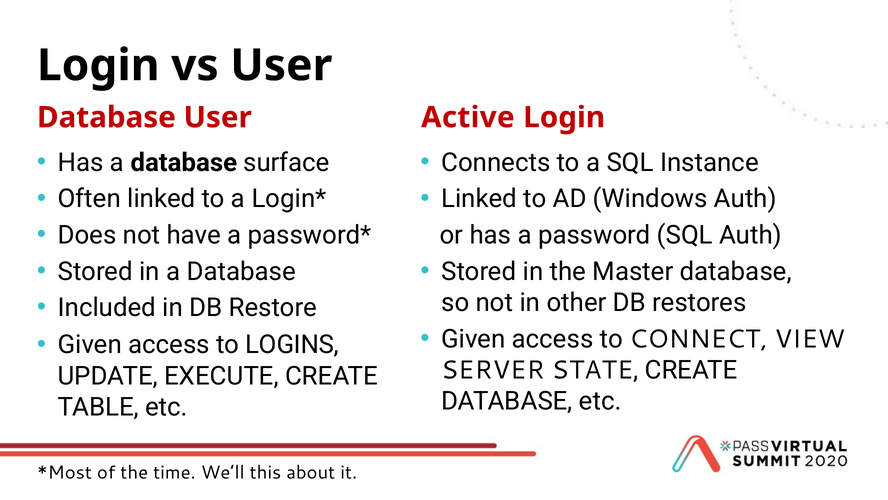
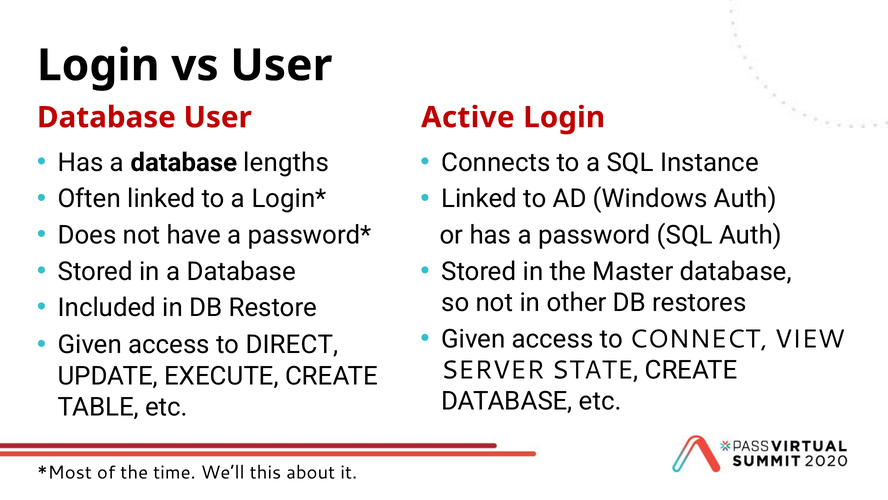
surface: surface -> lengths
LOGINS: LOGINS -> DIRECT
